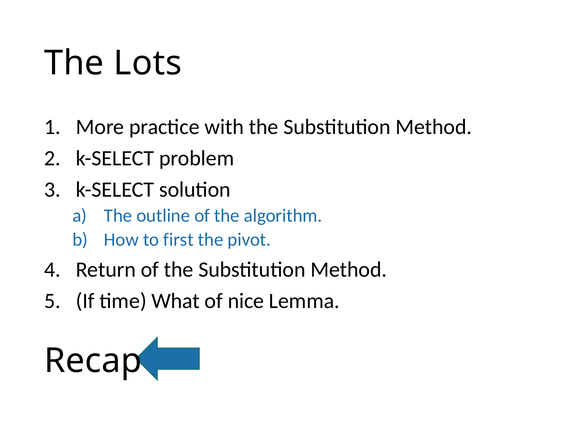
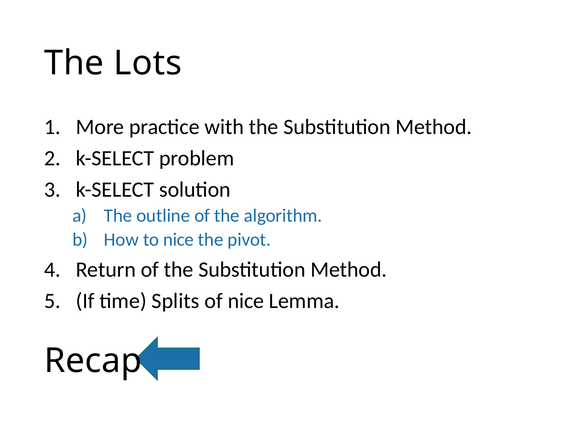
to first: first -> nice
What: What -> Splits
